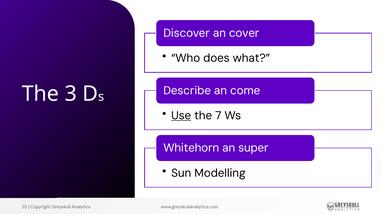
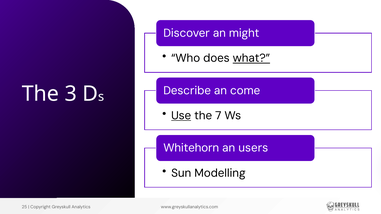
cover: cover -> might
what underline: none -> present
super: super -> users
